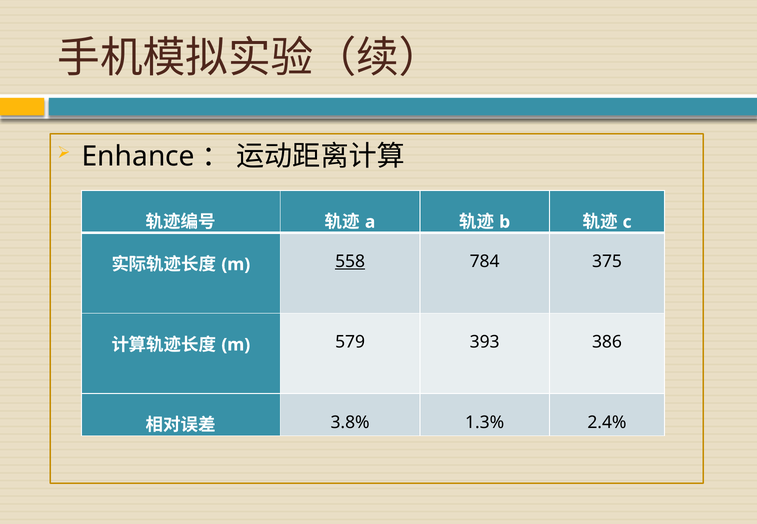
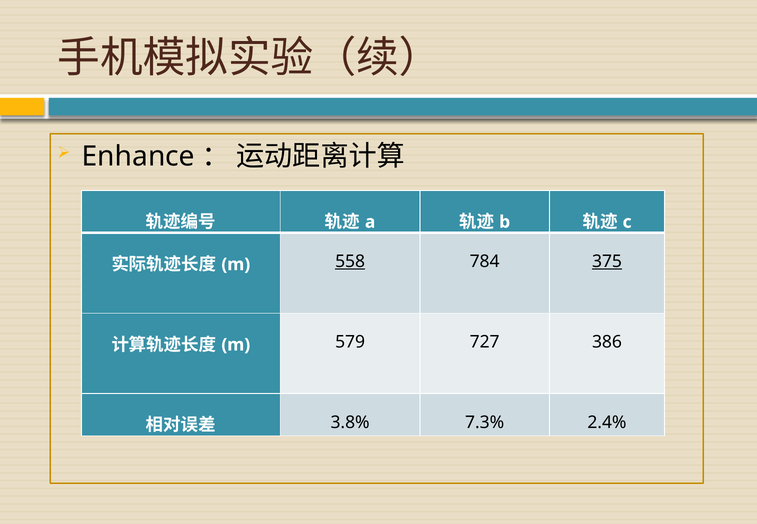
375 underline: none -> present
393: 393 -> 727
1.3%: 1.3% -> 7.3%
